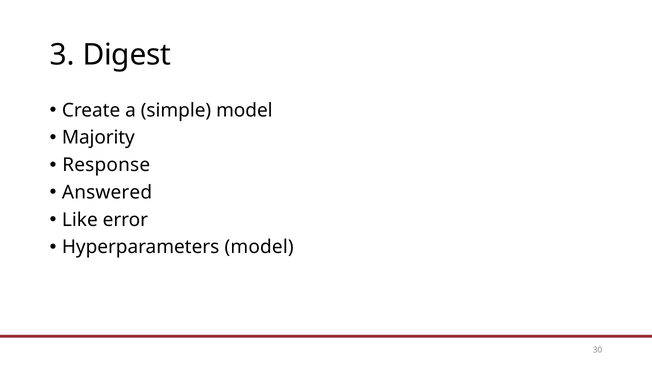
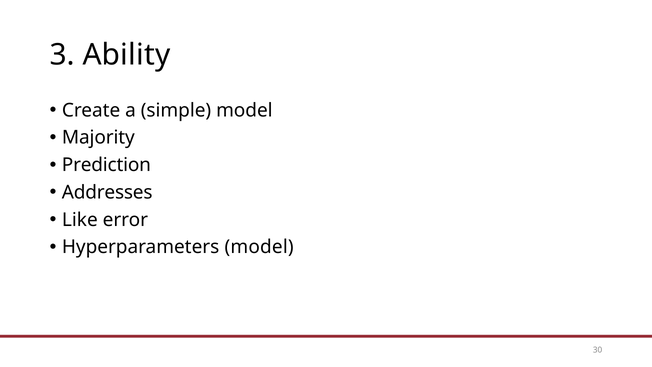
Digest: Digest -> Ability
Response: Response -> Prediction
Answered: Answered -> Addresses
